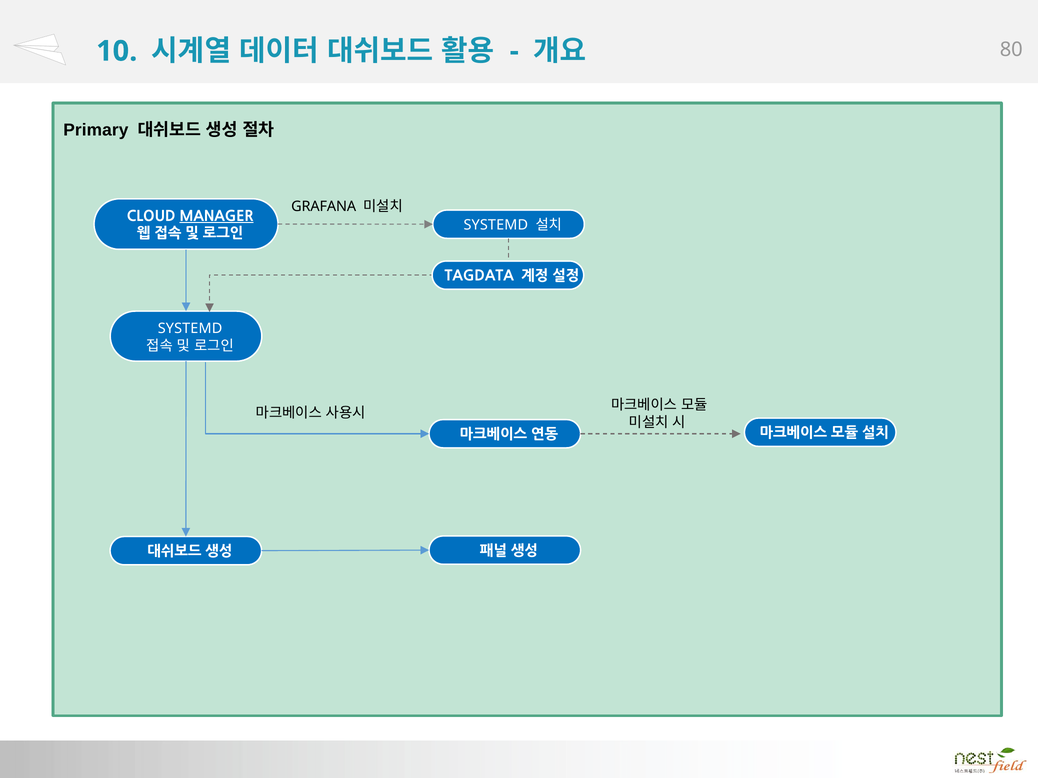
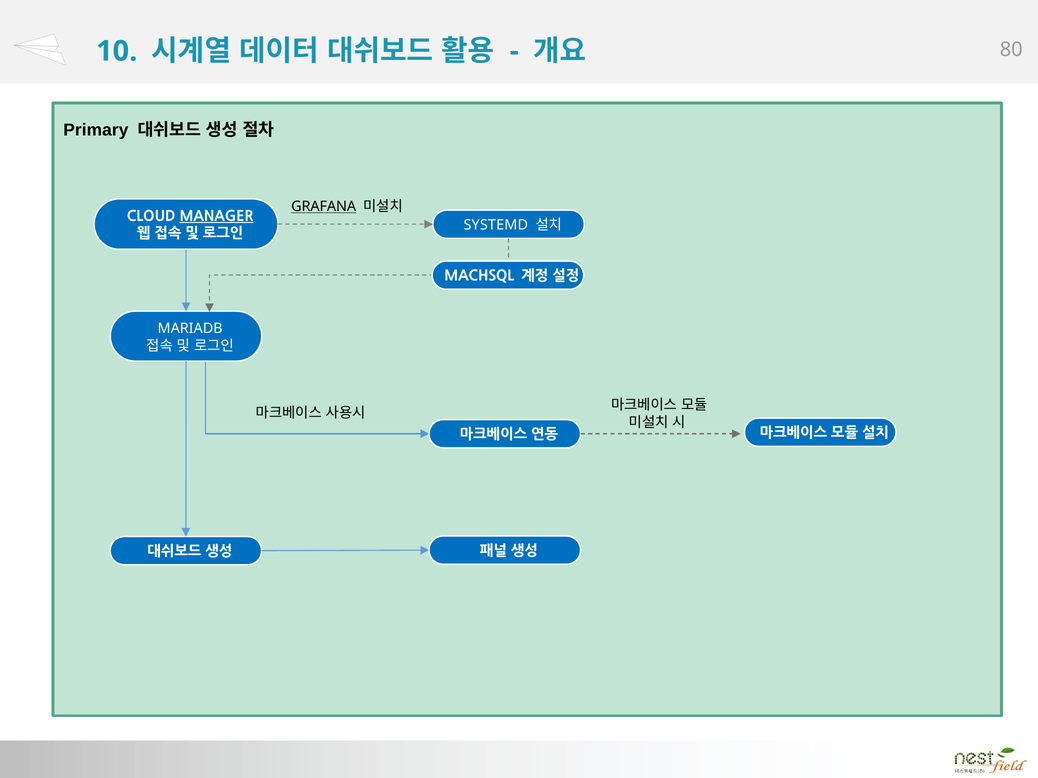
GRAFANA underline: none -> present
TAGDATA: TAGDATA -> MACHSQL
SYSTEMD at (190, 329): SYSTEMD -> MARIADB
